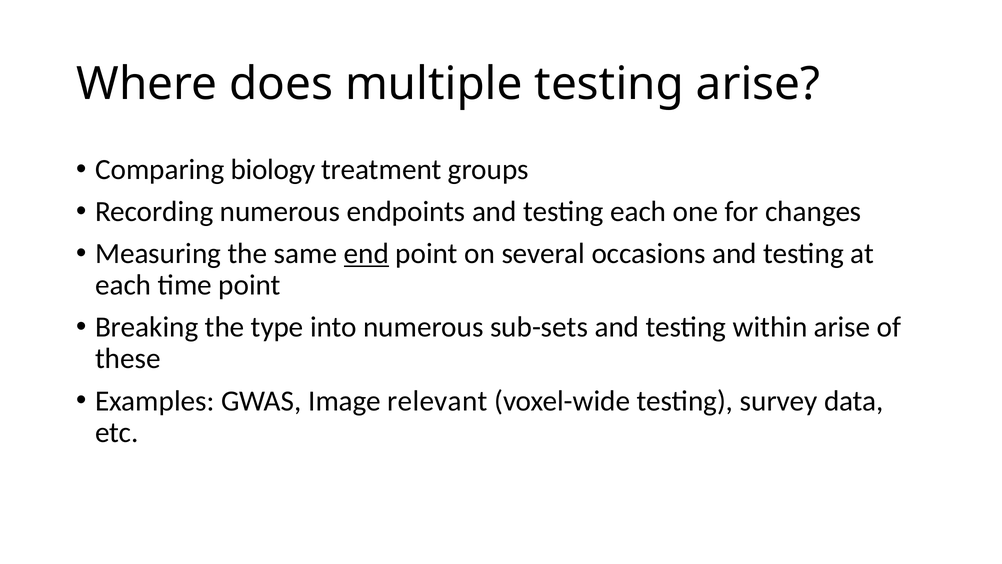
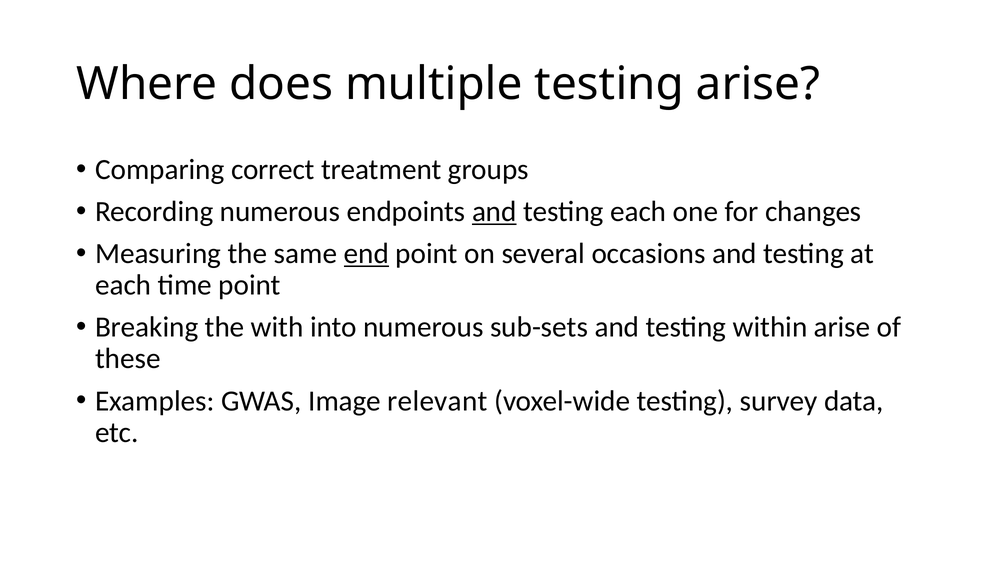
biology: biology -> correct
and at (494, 211) underline: none -> present
type: type -> with
